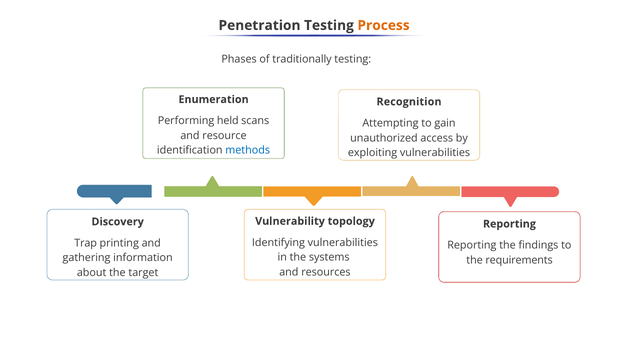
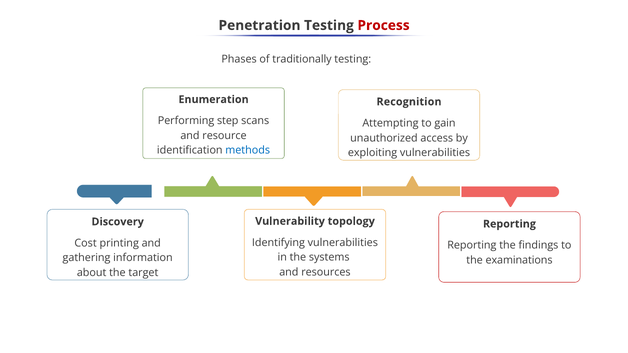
Process colour: orange -> red
held: held -> step
Trap: Trap -> Cost
requirements: requirements -> examinations
